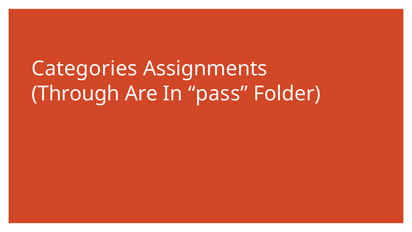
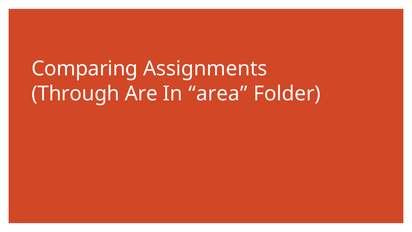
Categories: Categories -> Comparing
pass: pass -> area
